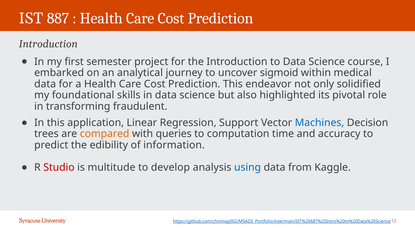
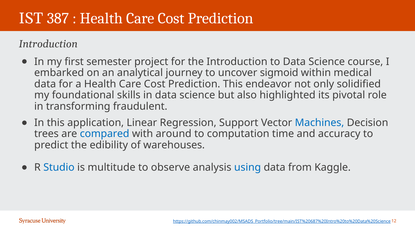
887: 887 -> 387
compared colour: orange -> blue
queries: queries -> around
information: information -> warehouses
Studio colour: red -> blue
develop: develop -> observe
